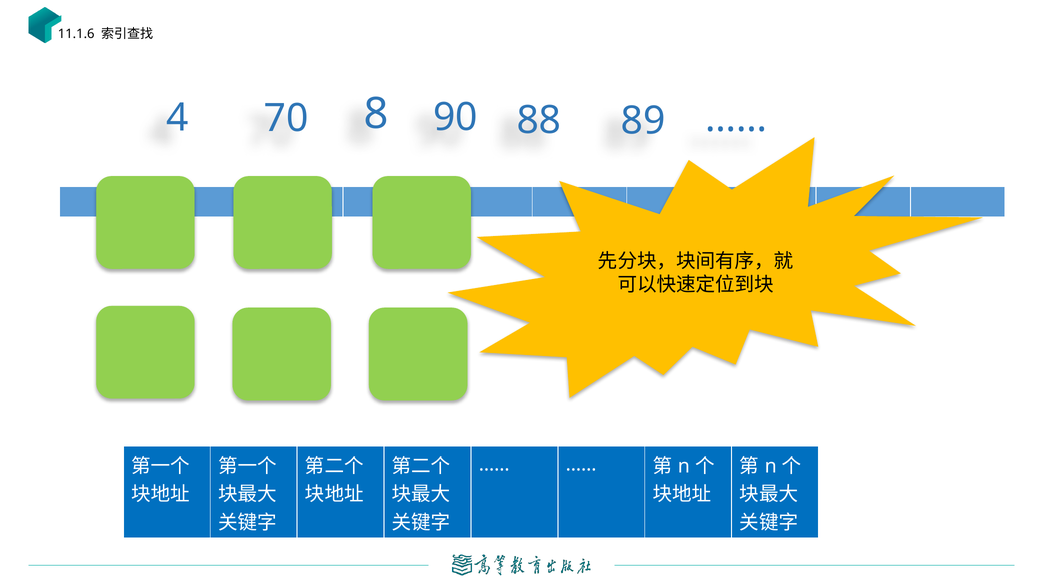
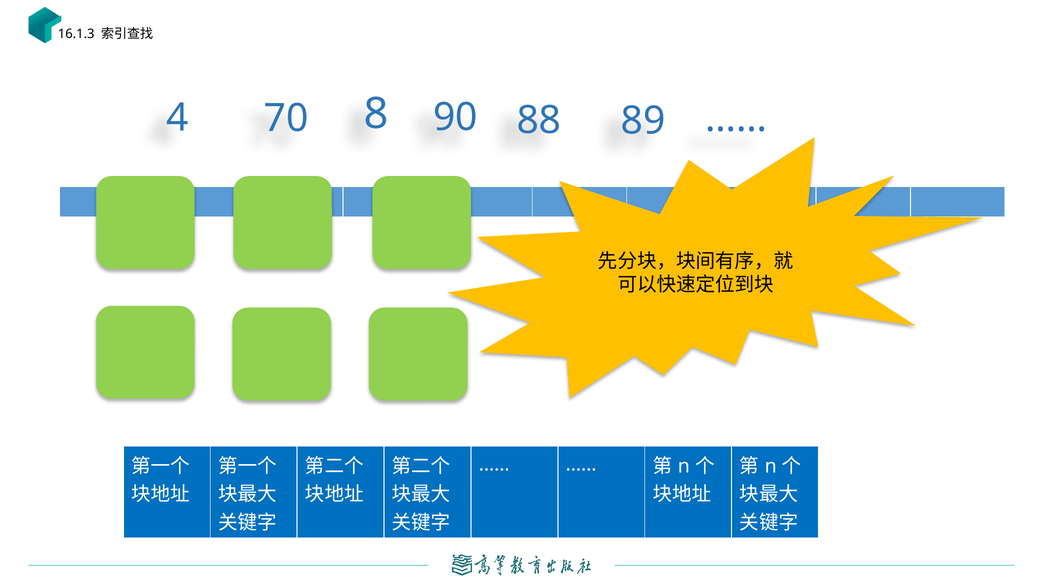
11.1.6: 11.1.6 -> 16.1.3
